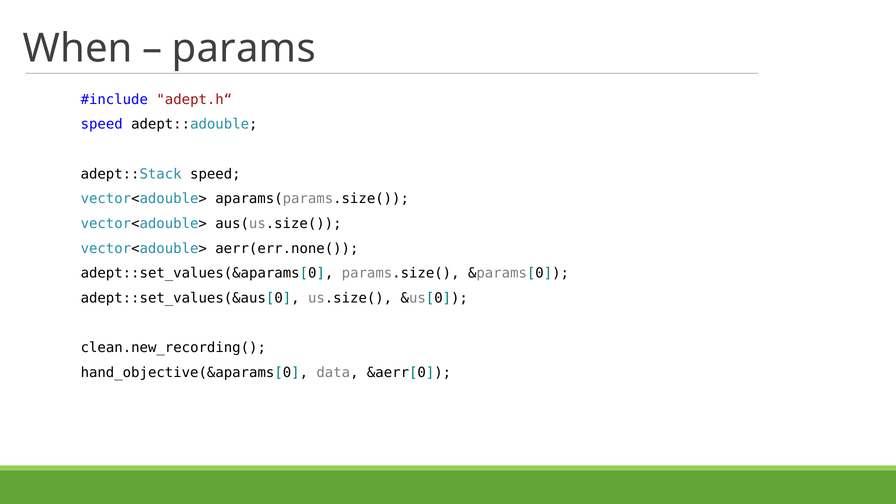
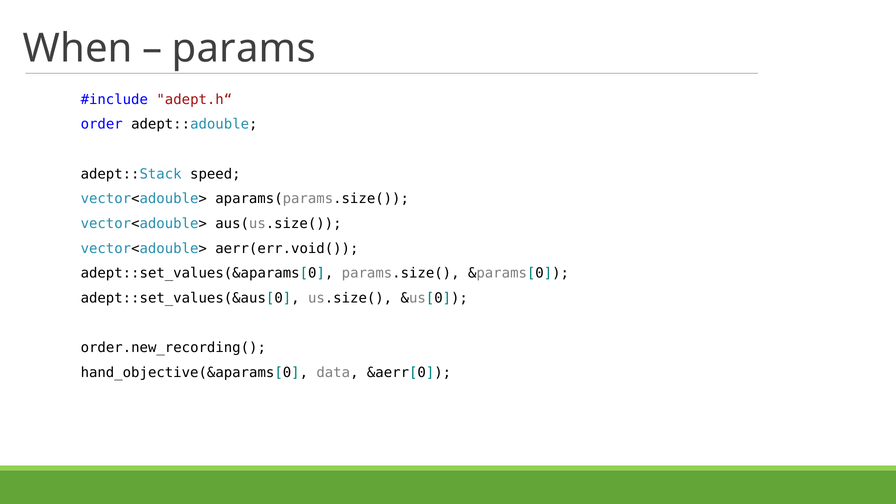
speed at (102, 124): speed -> order
aerr(err.none(: aerr(err.none( -> aerr(err.void(
clean.new_recording(: clean.new_recording( -> order.new_recording(
